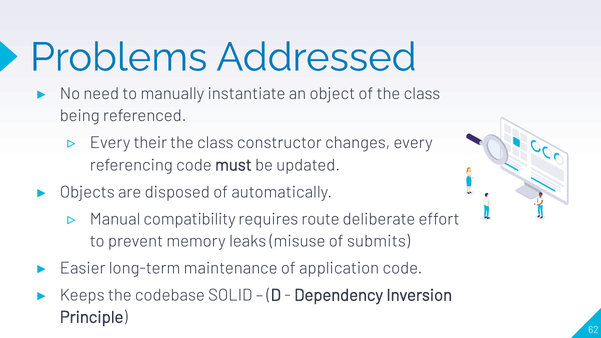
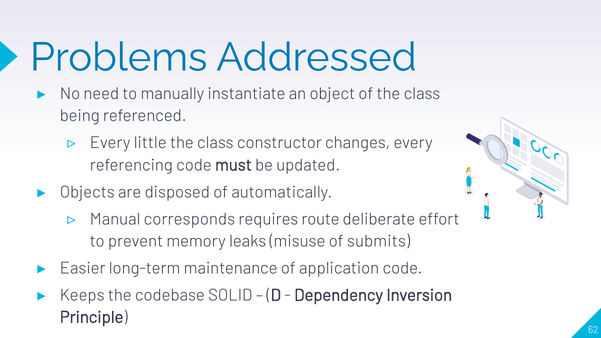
their: their -> little
compatibility: compatibility -> corresponds
